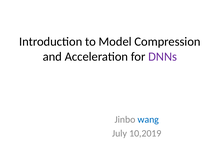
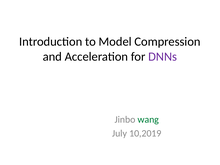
wang colour: blue -> green
